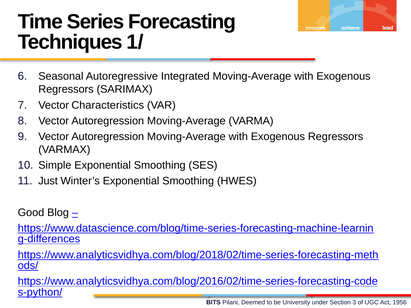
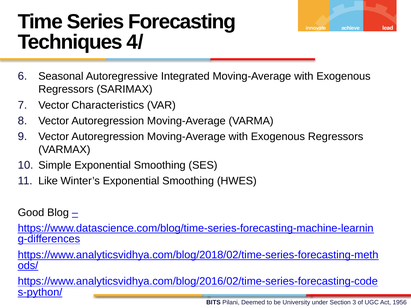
1/: 1/ -> 4/
Just: Just -> Like
